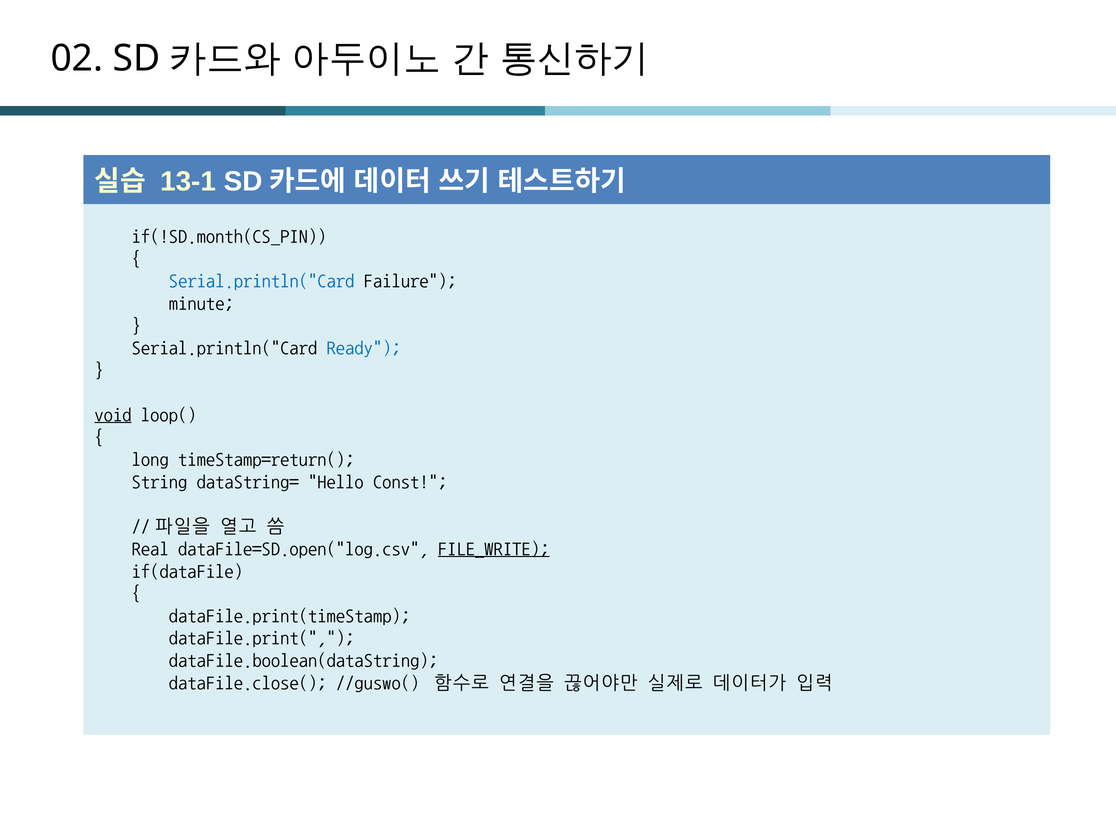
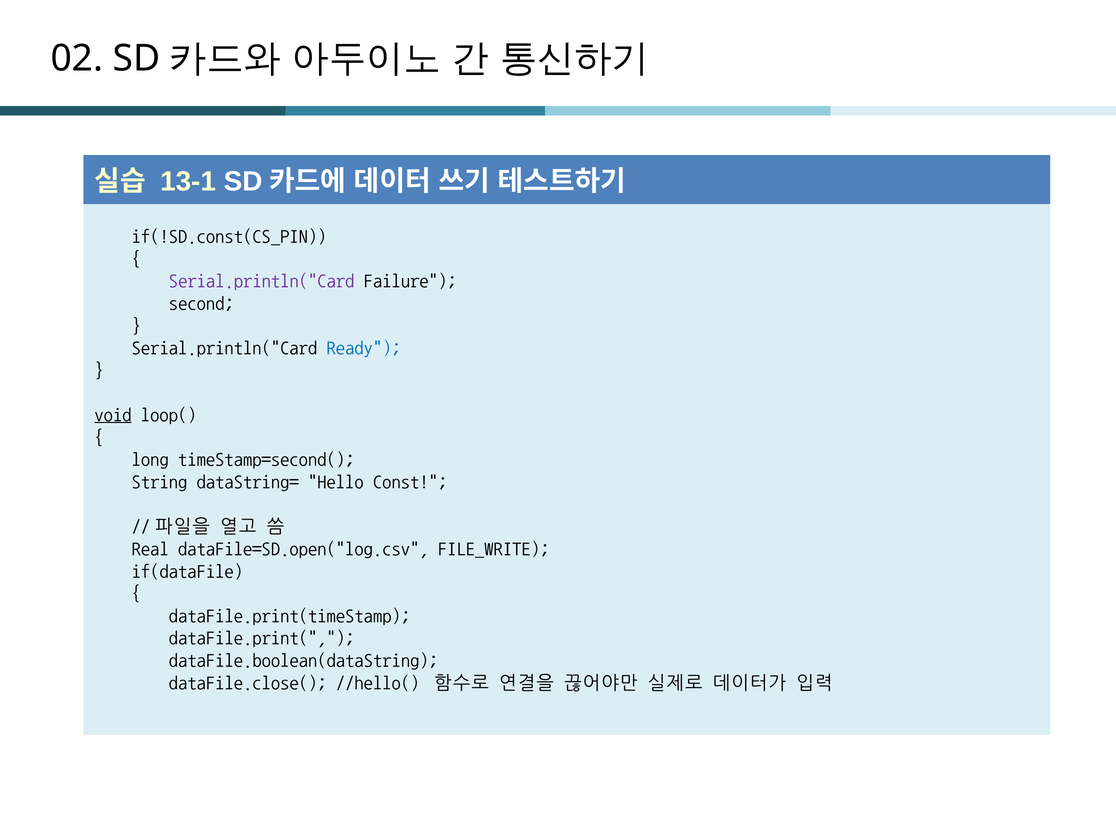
if(!SD.month(CS_PIN: if(!SD.month(CS_PIN -> if(!SD.const(CS_PIN
Serial.println("Card at (262, 281) colour: blue -> purple
minute: minute -> second
timeStamp=return(: timeStamp=return( -> timeStamp=second(
FILE_WRITE underline: present -> none
//guswo(: //guswo( -> //hello(
